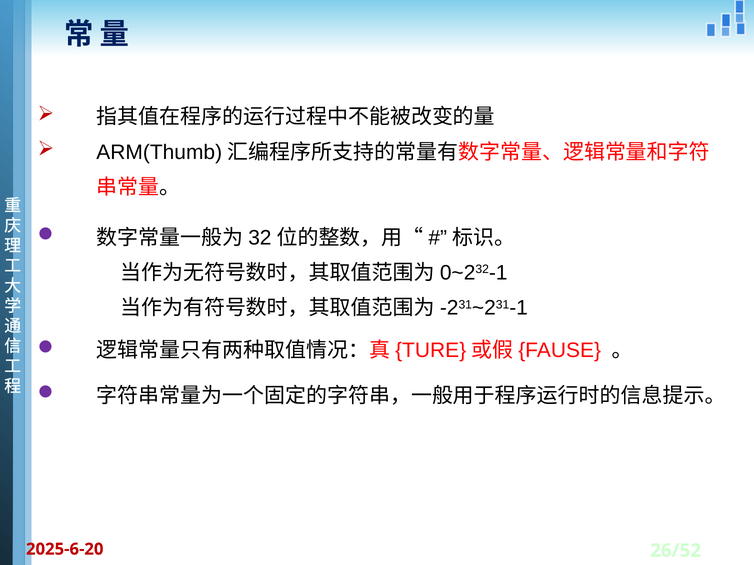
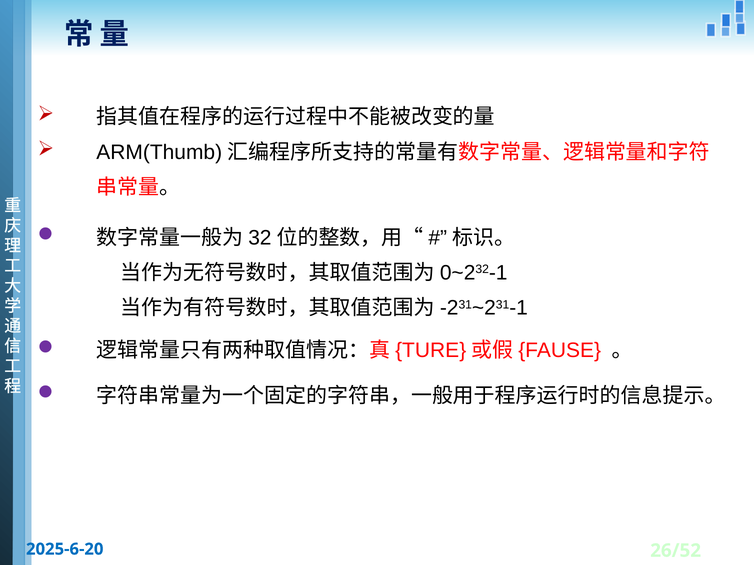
2025-6-20 colour: red -> blue
